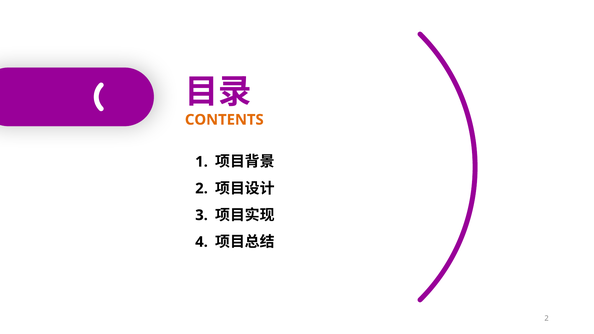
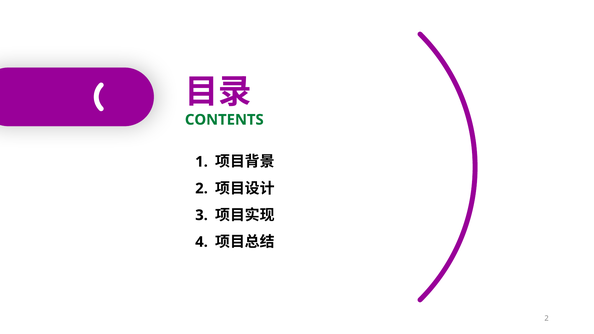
CONTENTS colour: orange -> green
